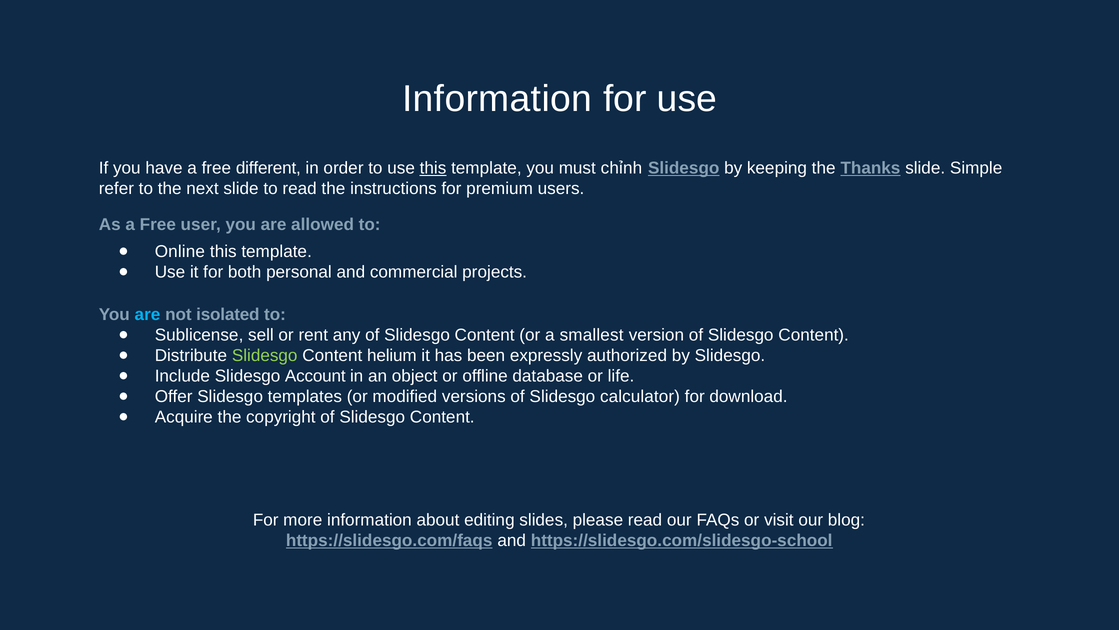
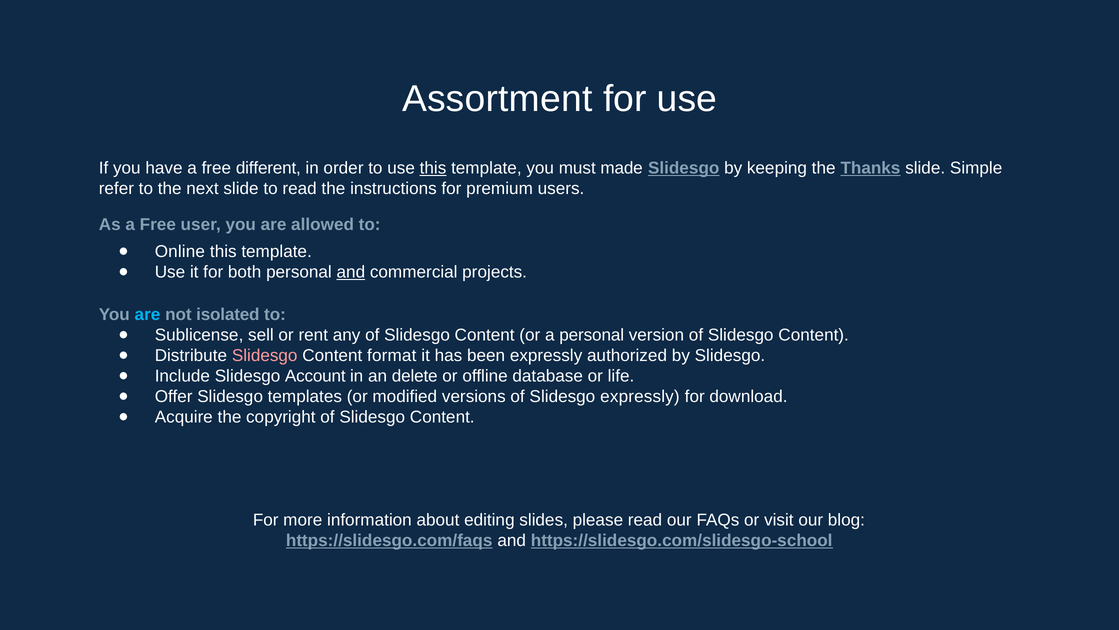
Information at (497, 99): Information -> Assortment
chỉnh: chỉnh -> made
and at (351, 272) underline: none -> present
a smallest: smallest -> personal
Slidesgo at (265, 355) colour: light green -> pink
helium: helium -> format
object: object -> delete
Slidesgo calculator: calculator -> expressly
